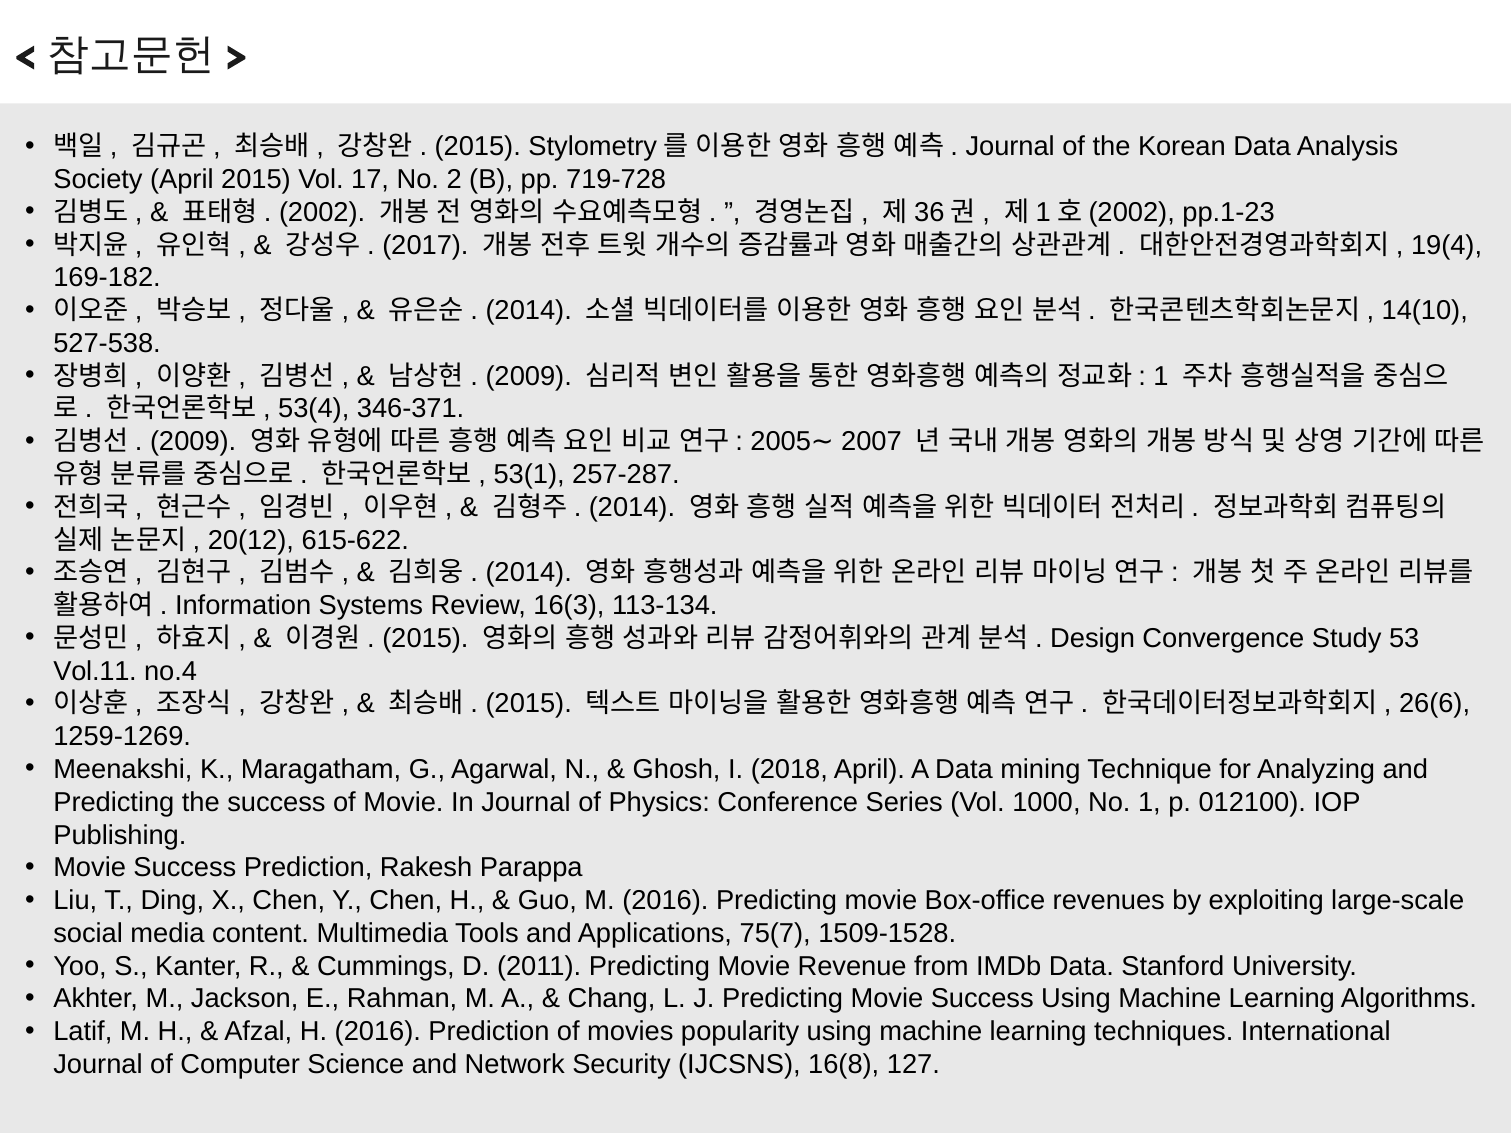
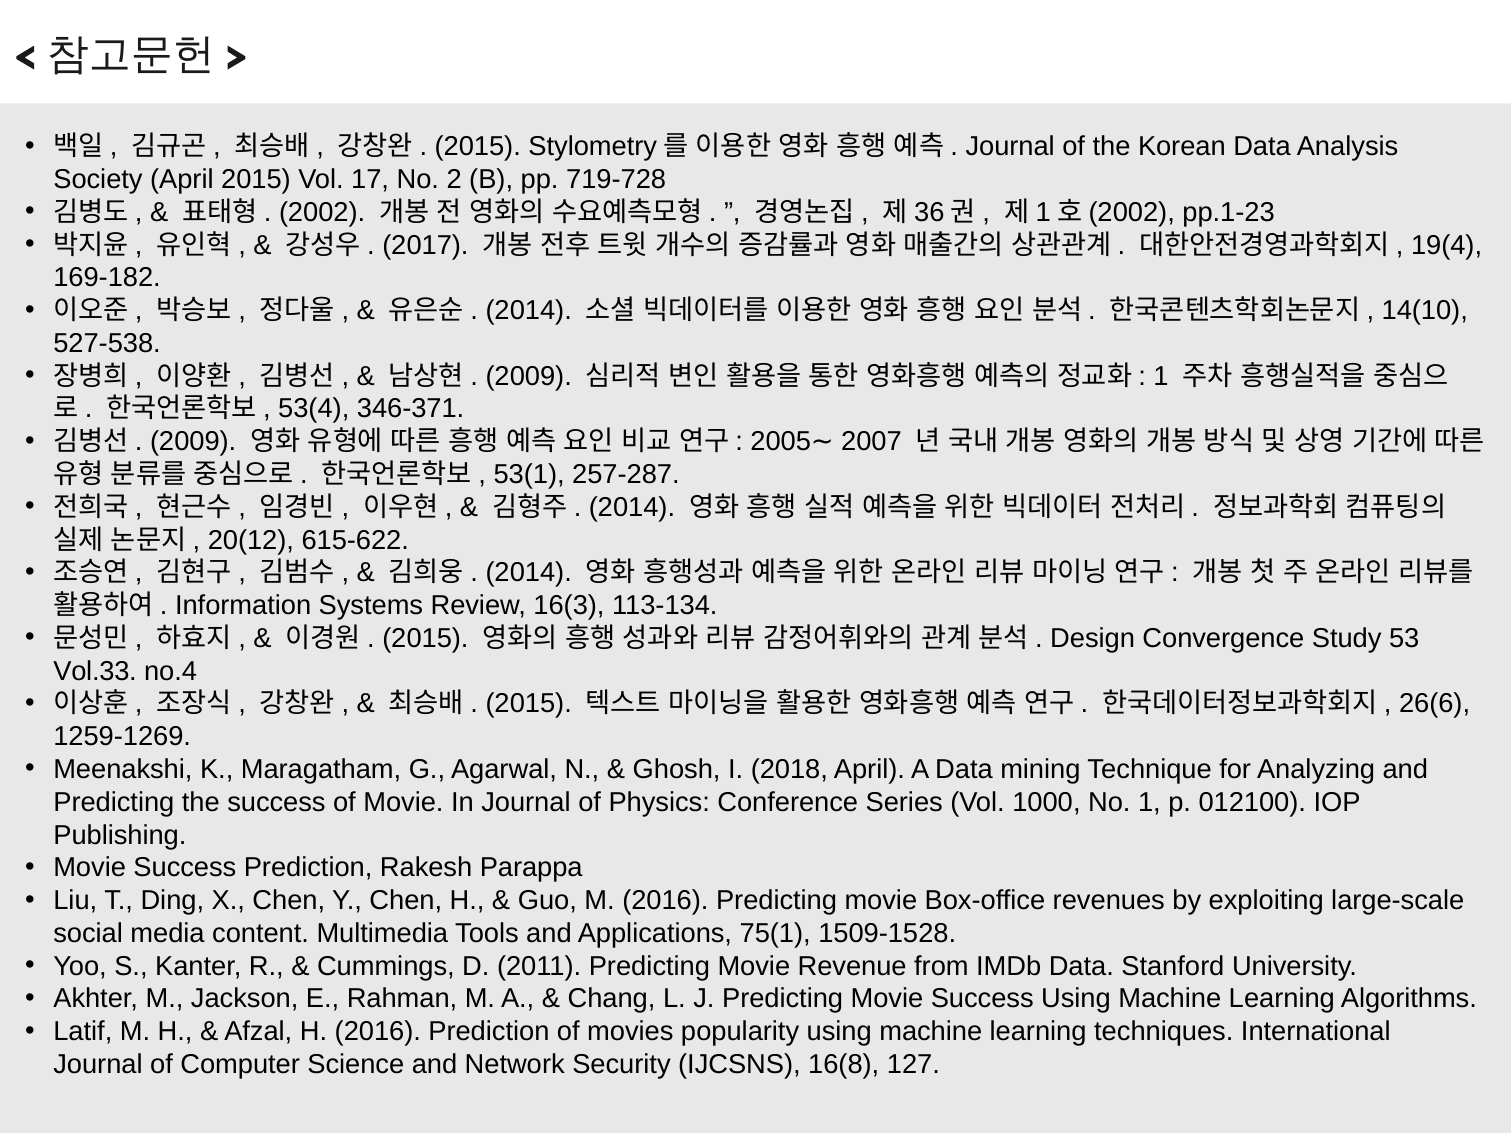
Vol.11: Vol.11 -> Vol.33
75(7: 75(7 -> 75(1
